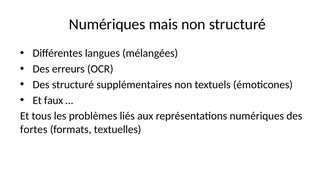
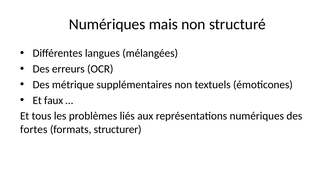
Des structuré: structuré -> métrique
textuelles: textuelles -> structurer
